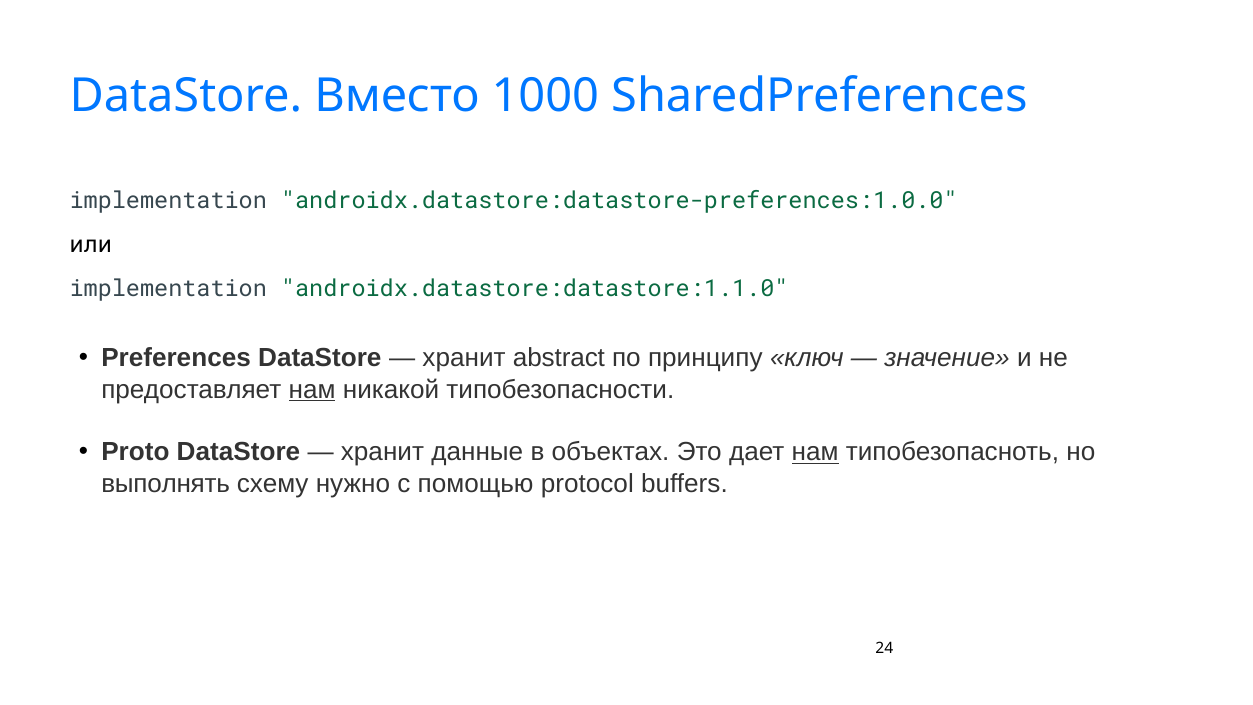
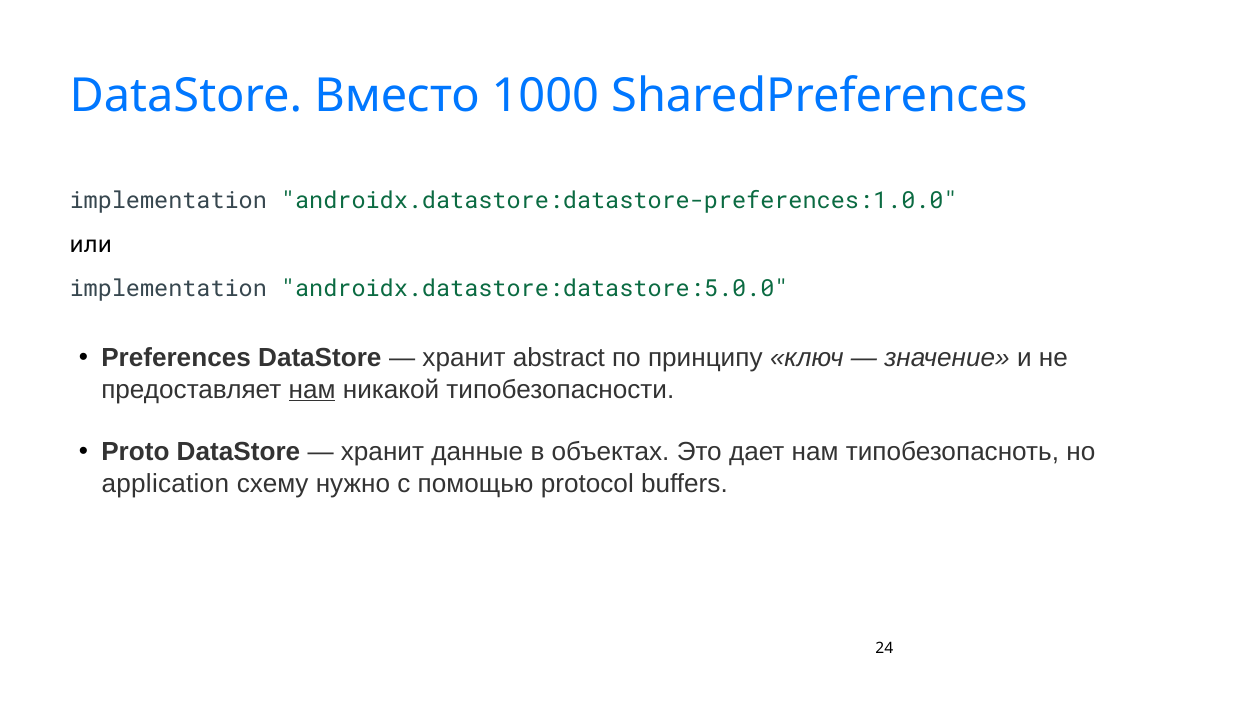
androidx.datastore:datastore:1.1.0: androidx.datastore:datastore:1.1.0 -> androidx.datastore:datastore:5.0.0
нам at (815, 452) underline: present -> none
выполнять: выполнять -> application
